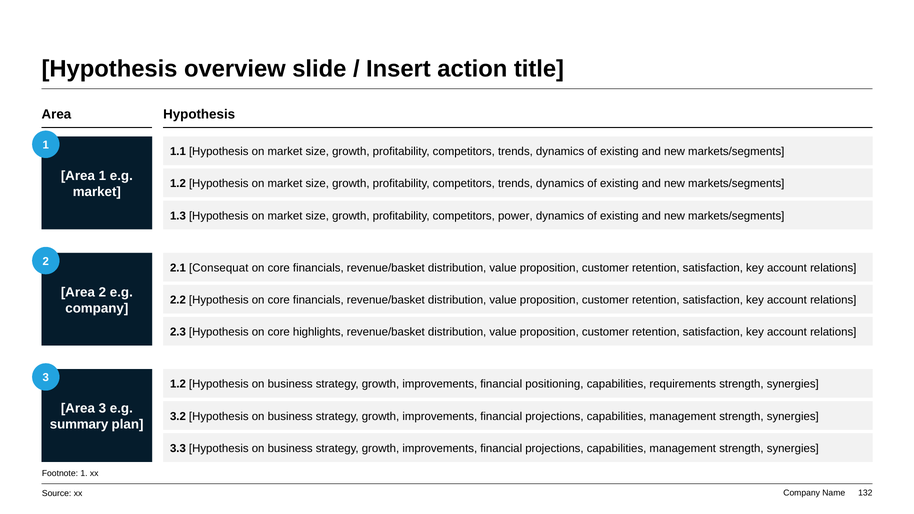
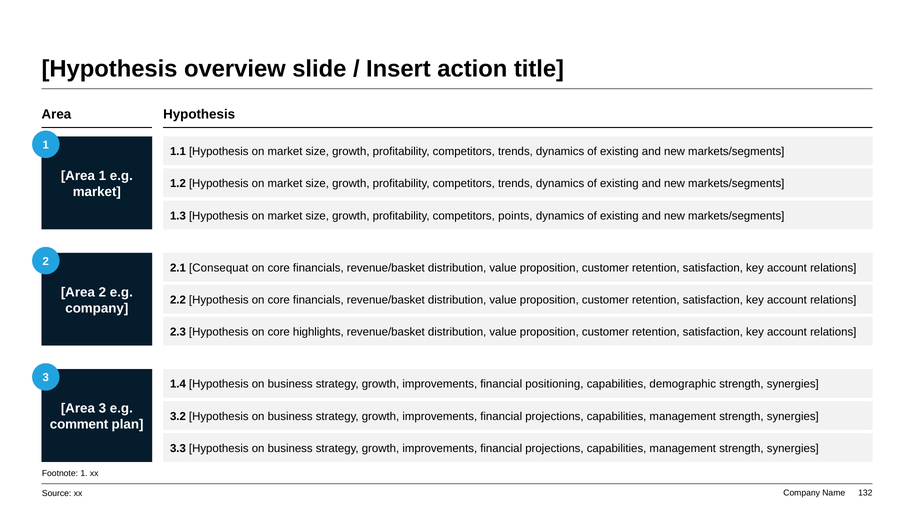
power: power -> points
1.2 at (178, 384): 1.2 -> 1.4
requirements: requirements -> demographic
summary: summary -> comment
